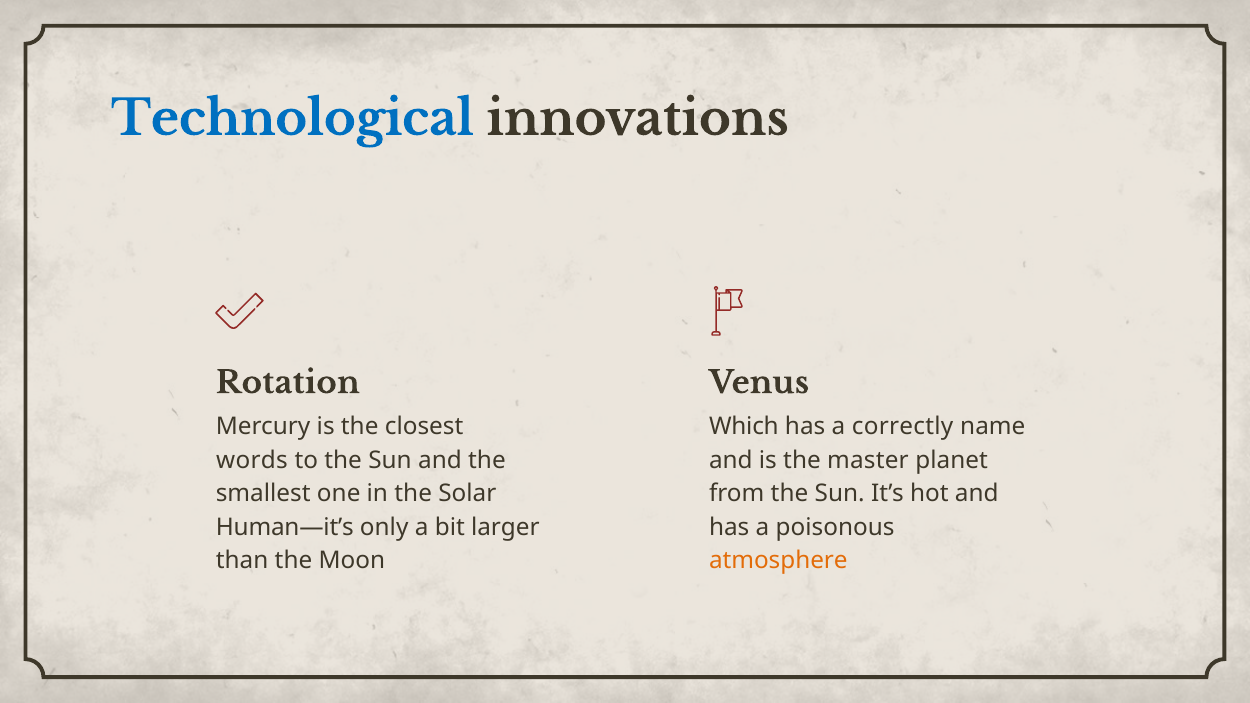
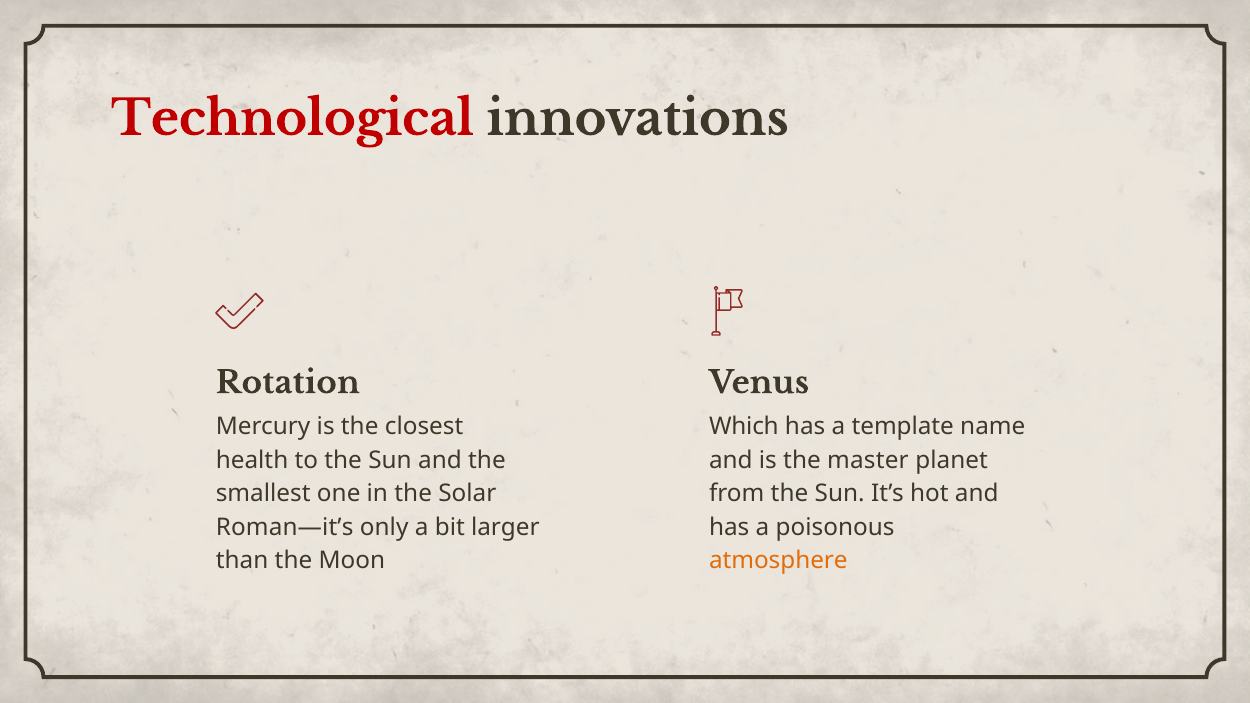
Technological colour: blue -> red
correctly: correctly -> template
words: words -> health
Human—it’s: Human—it’s -> Roman—it’s
